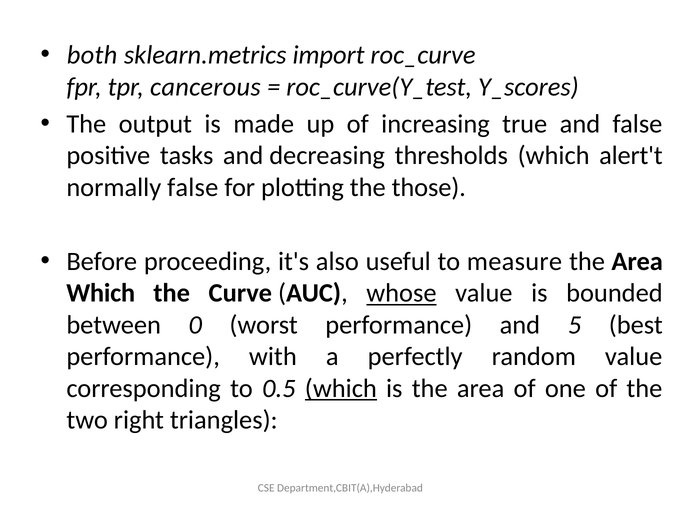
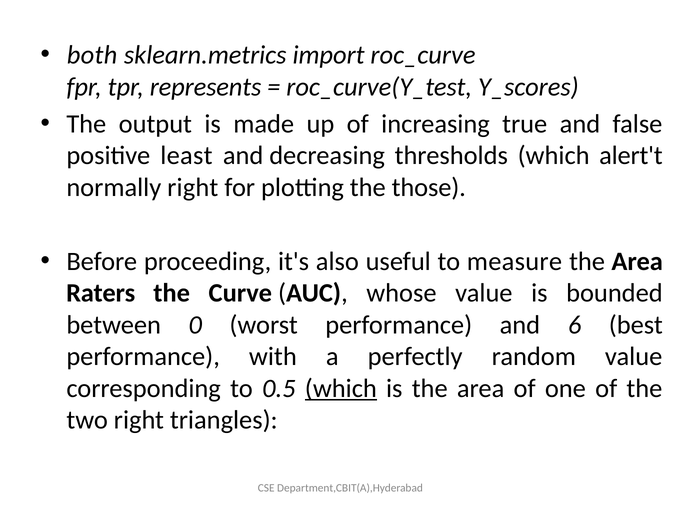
cancerous: cancerous -> represents
tasks: tasks -> least
normally false: false -> right
Which at (101, 293): Which -> Raters
whose underline: present -> none
5: 5 -> 6
